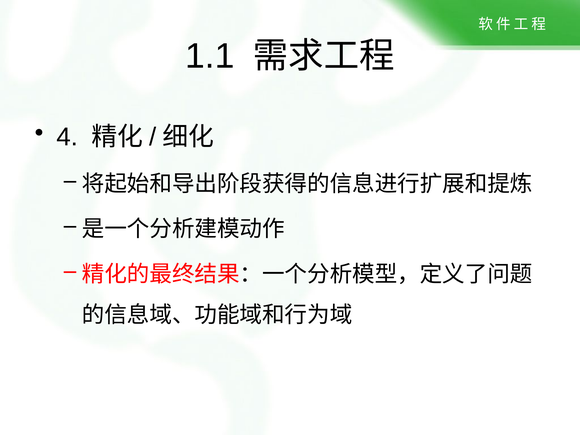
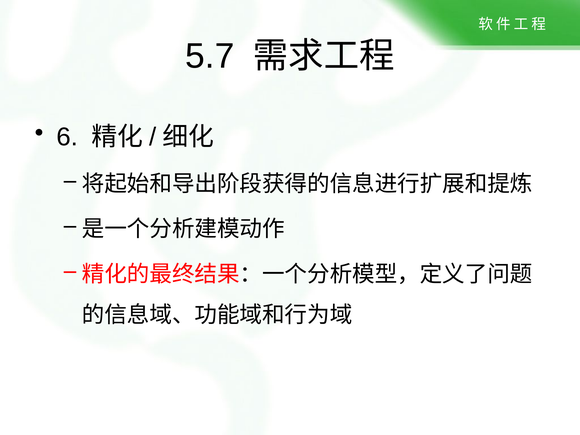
1.1: 1.1 -> 5.7
4: 4 -> 6
